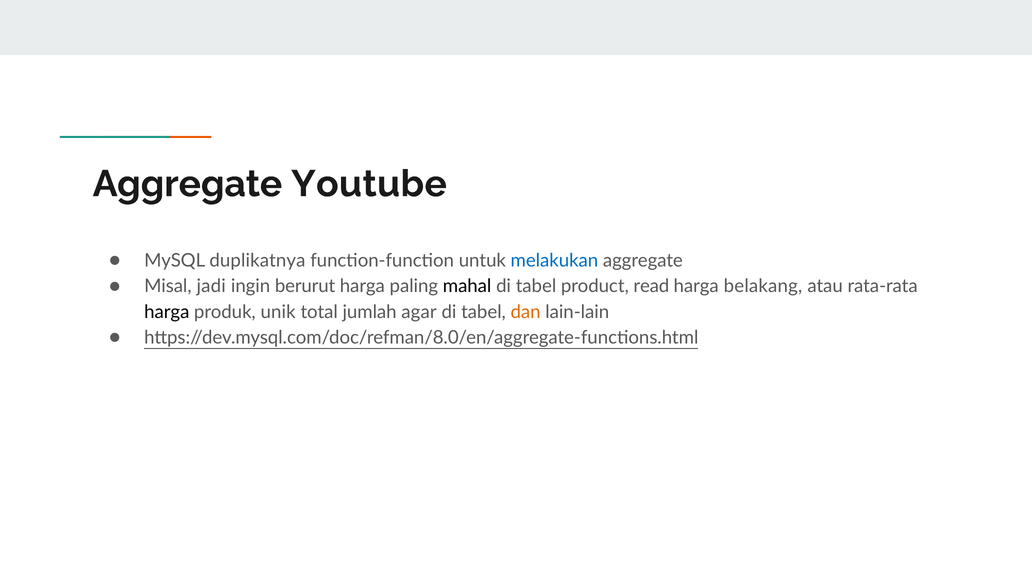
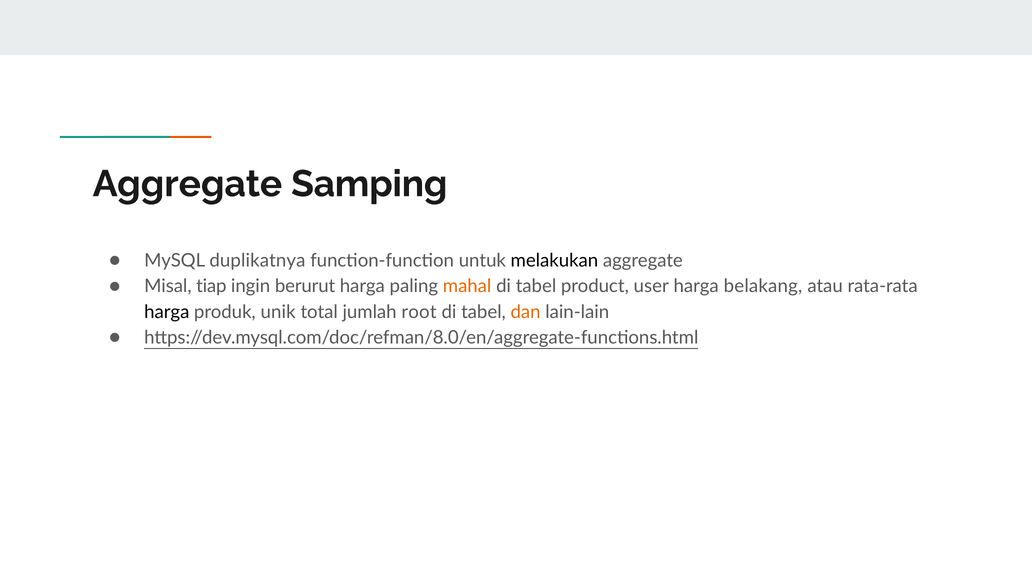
Youtube: Youtube -> Samping
melakukan colour: blue -> black
jadi: jadi -> tiap
mahal colour: black -> orange
read: read -> user
agar: agar -> root
